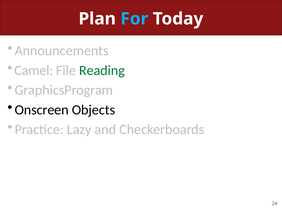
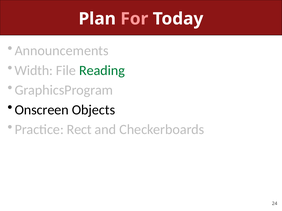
For colour: light blue -> pink
Camel: Camel -> Width
Lazy: Lazy -> Rect
